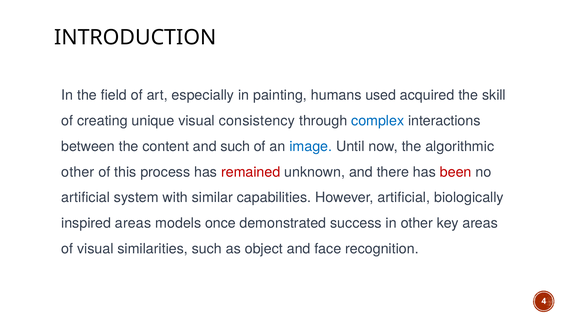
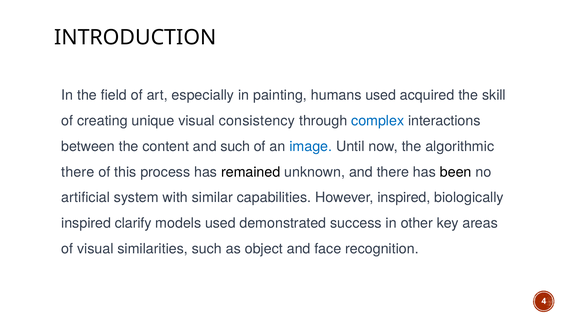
other at (78, 172): other -> there
remained colour: red -> black
been colour: red -> black
However artificial: artificial -> inspired
inspired areas: areas -> clarify
models once: once -> used
